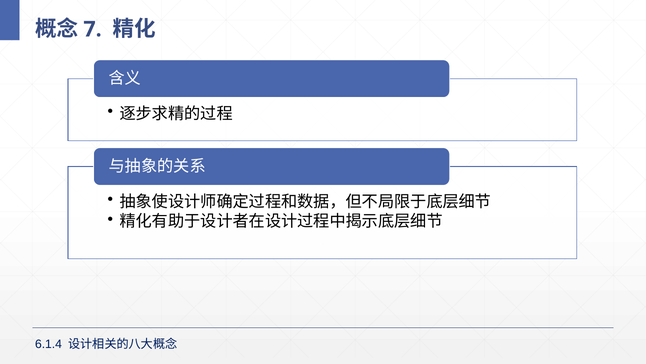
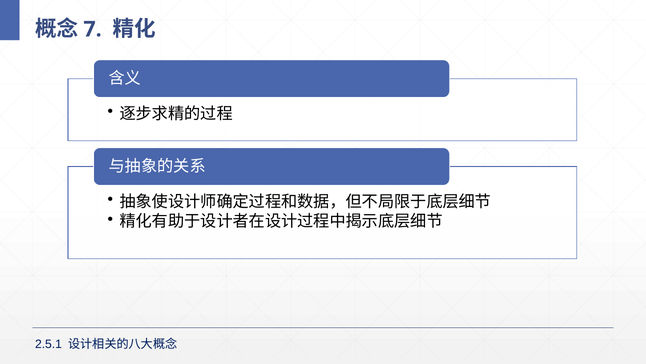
6.1.4: 6.1.4 -> 2.5.1
